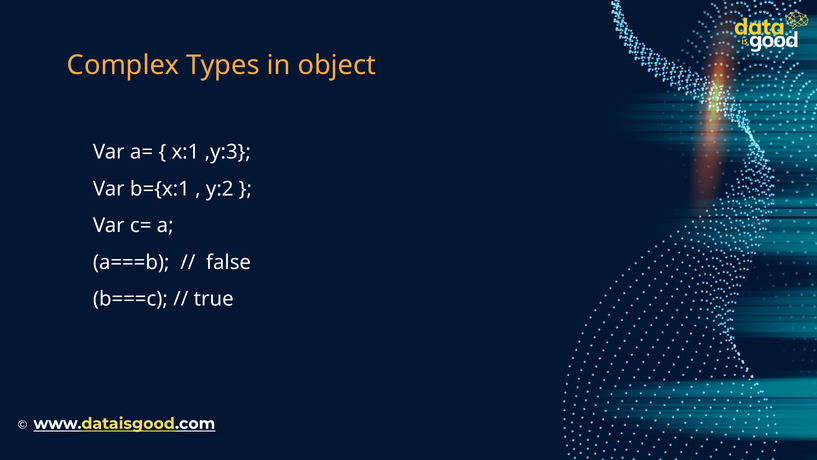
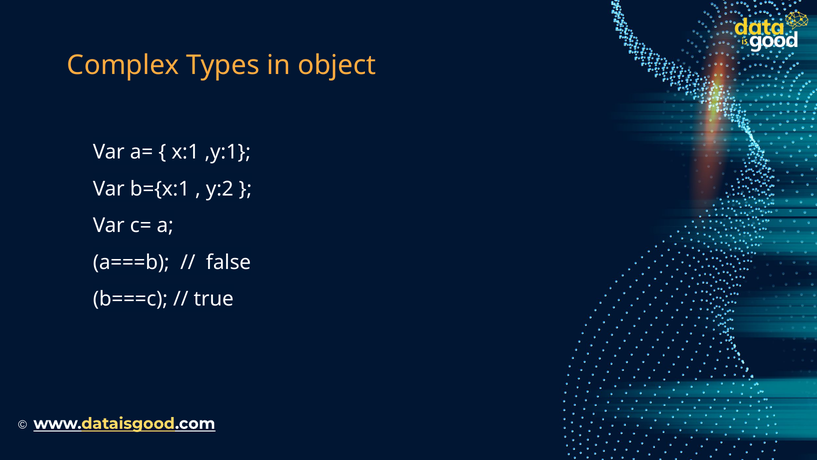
,y:3: ,y:3 -> ,y:1
